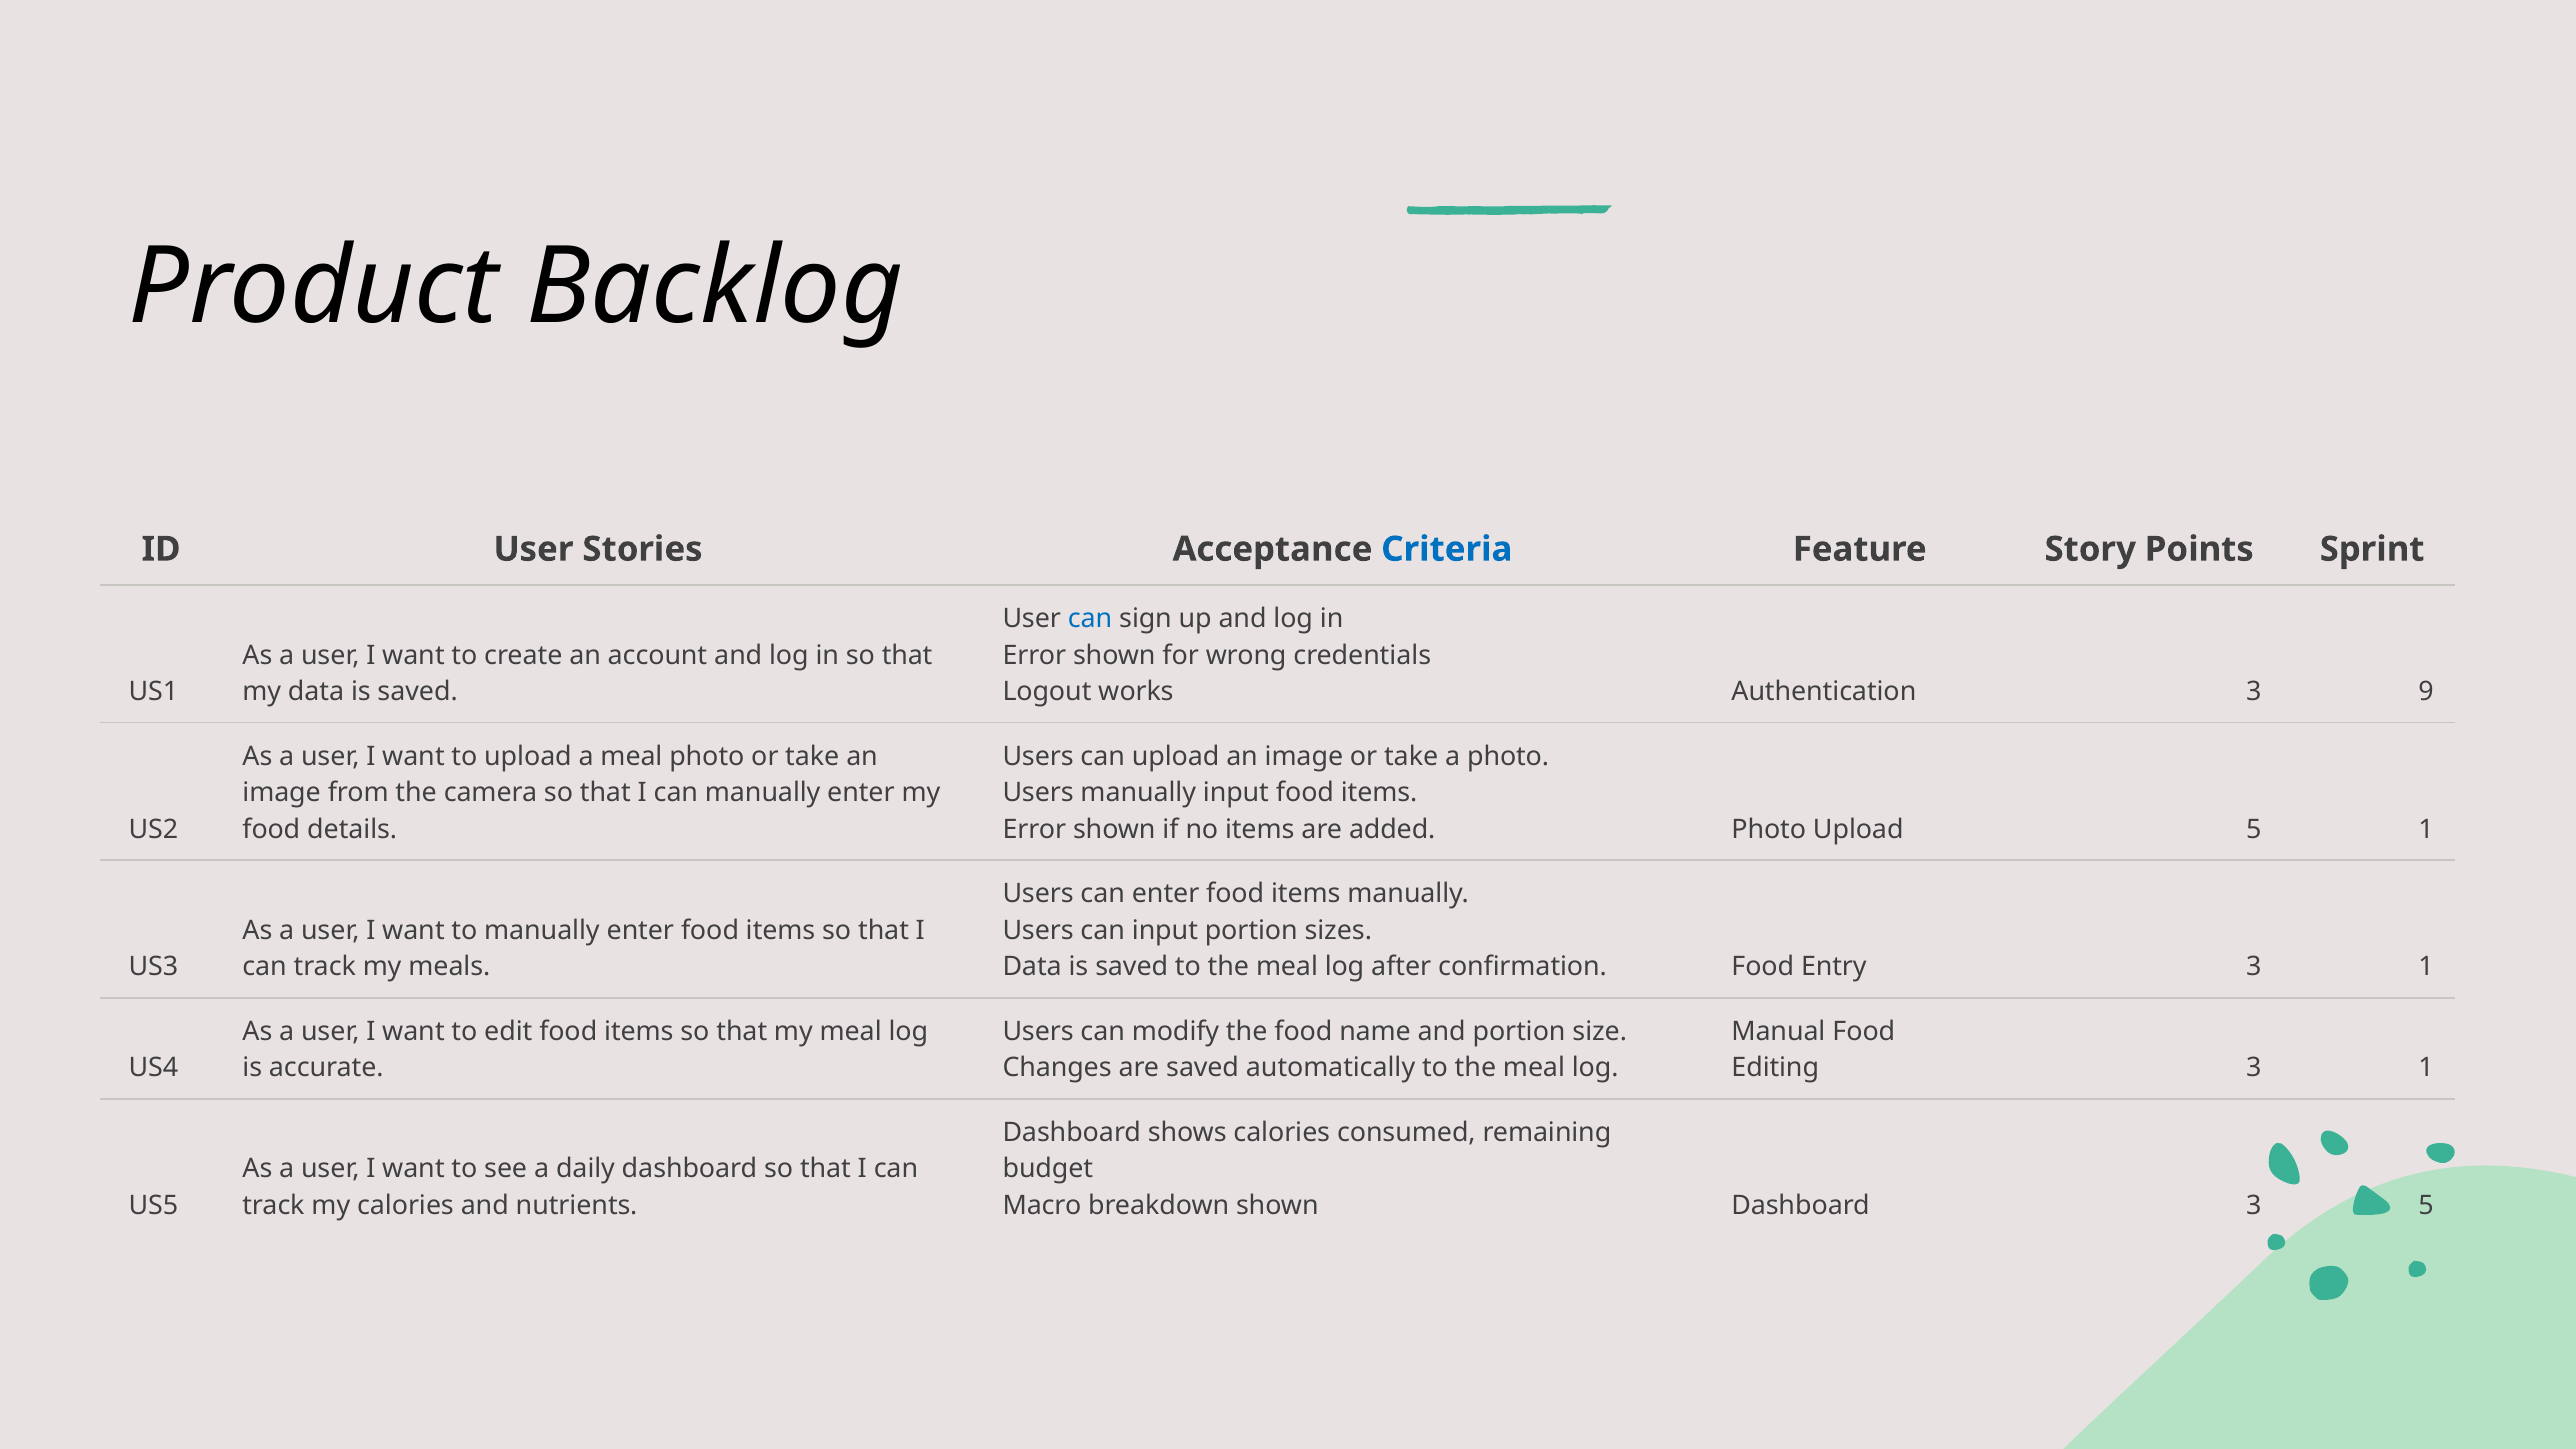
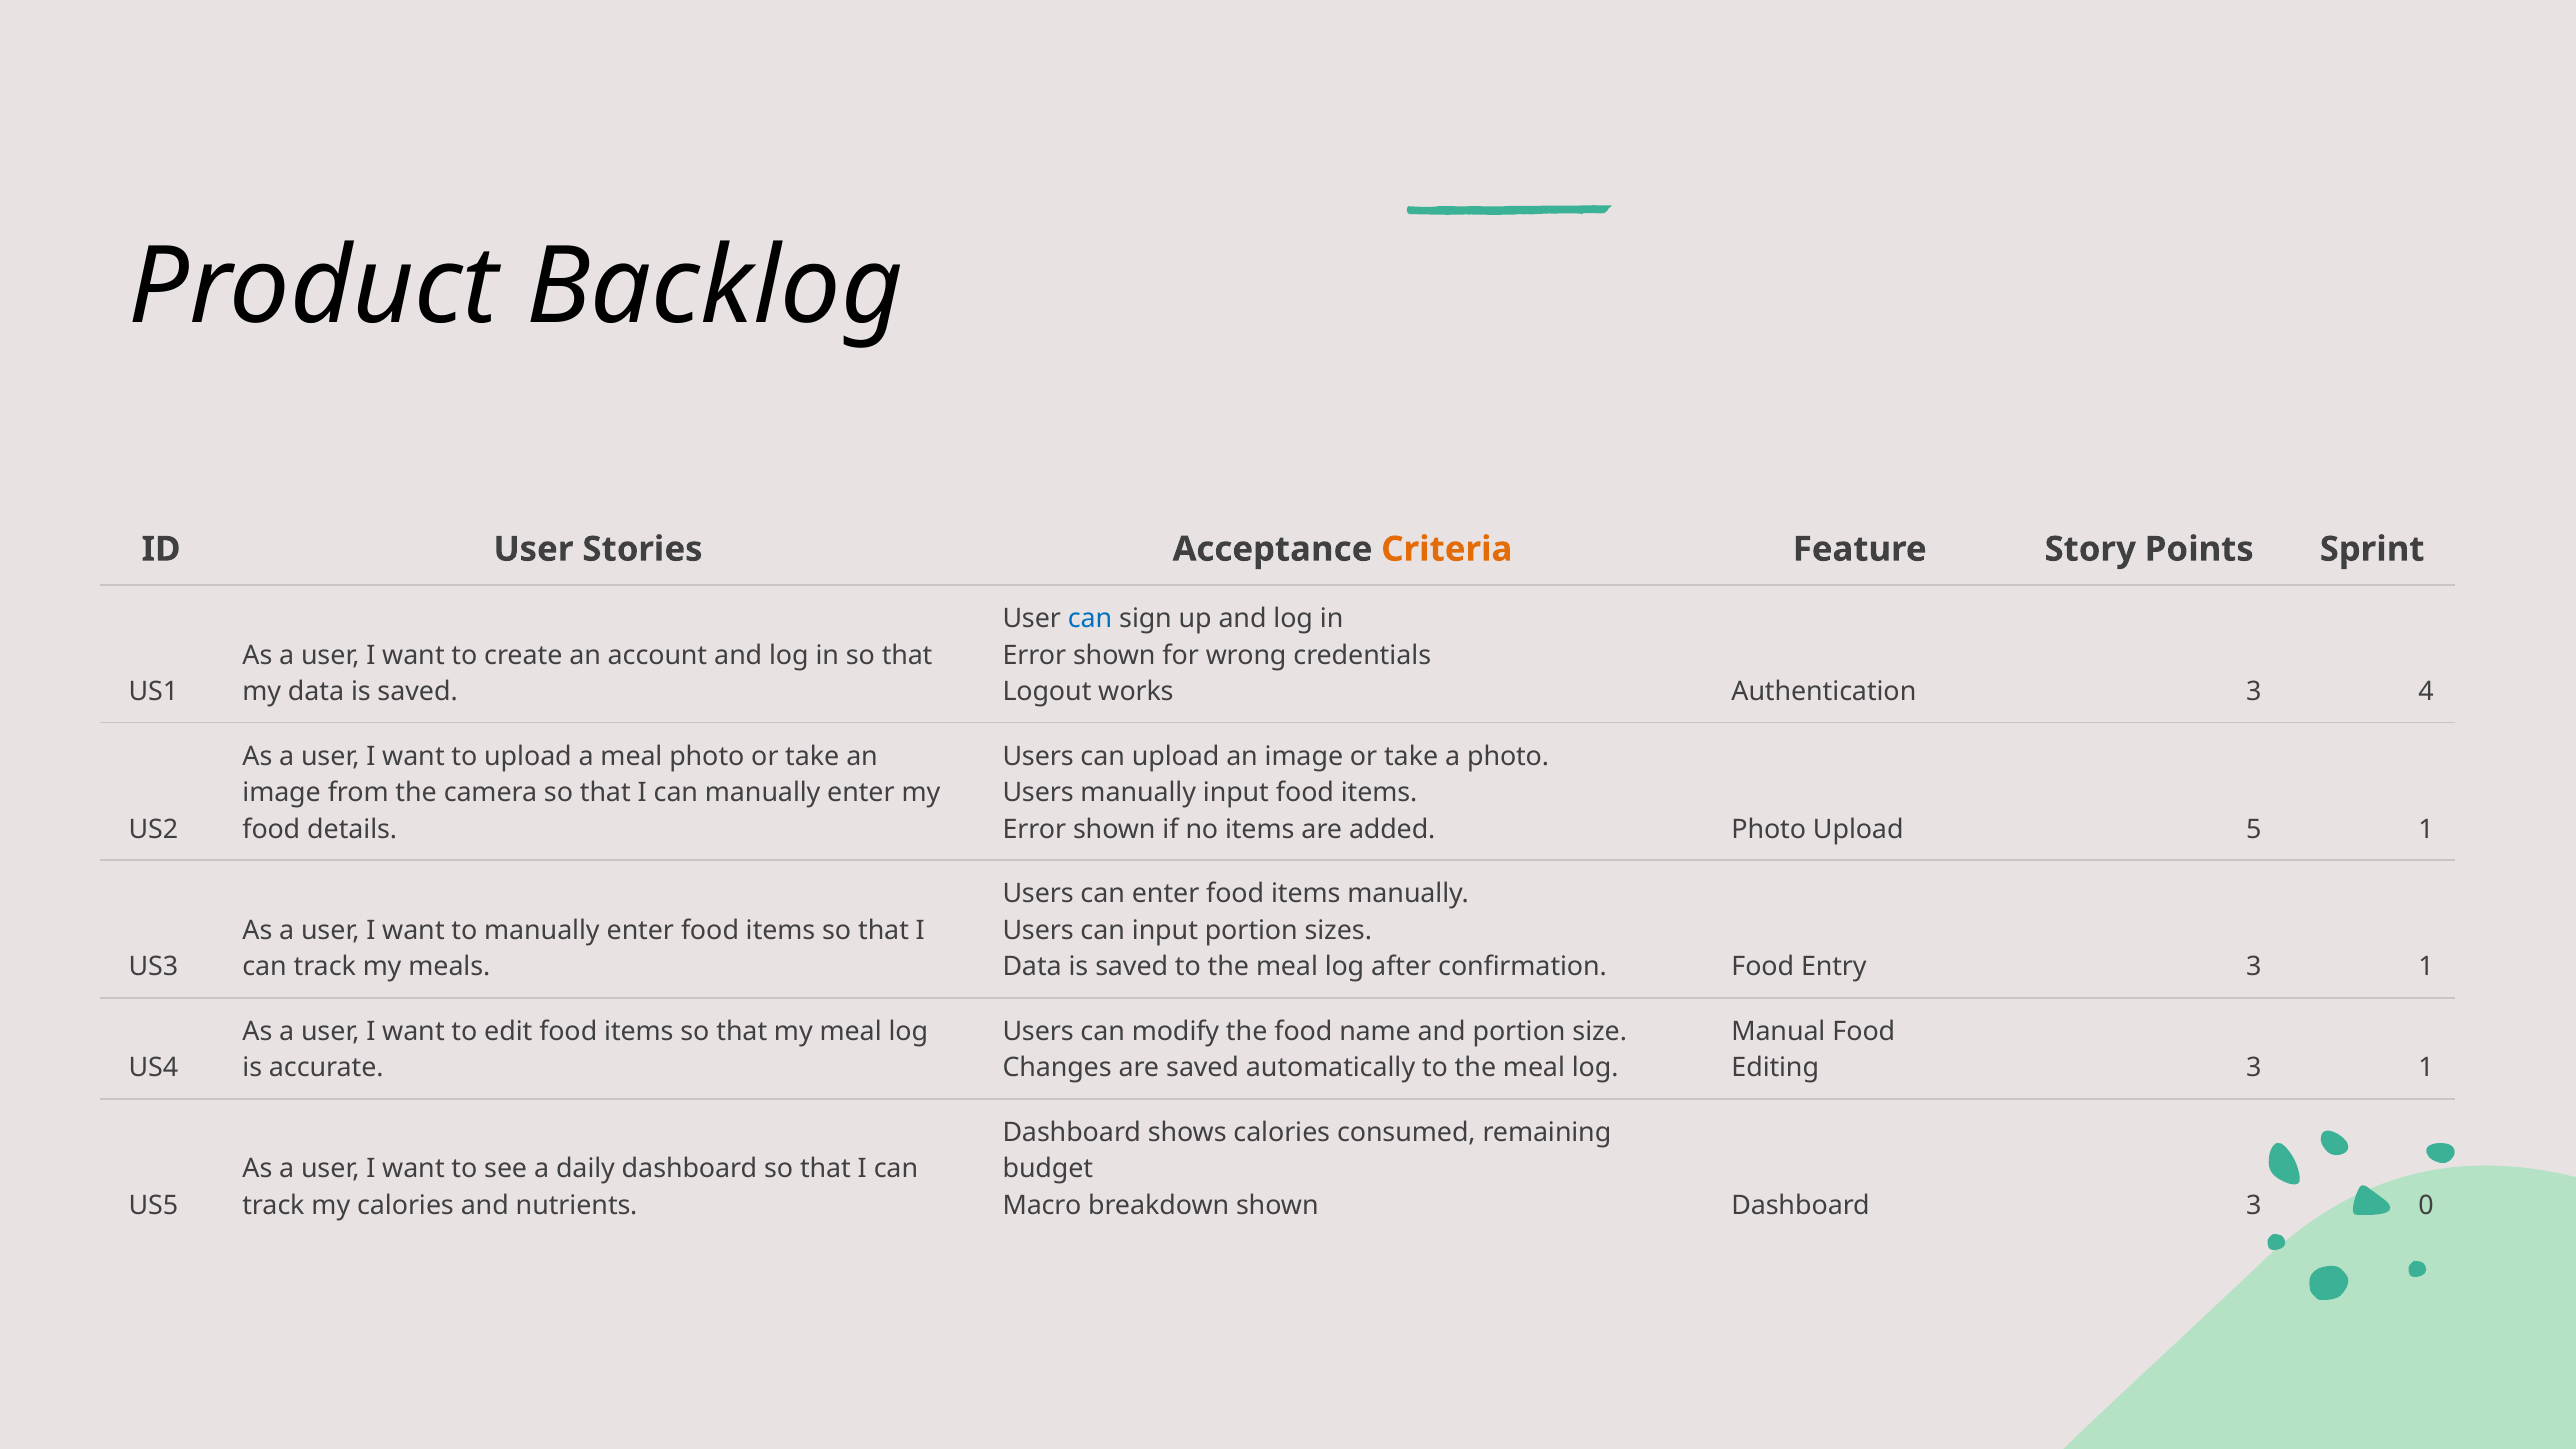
Criteria colour: blue -> orange
9: 9 -> 4
3 5: 5 -> 0
